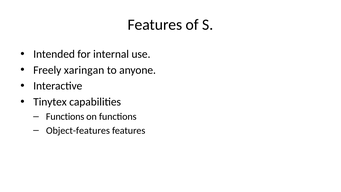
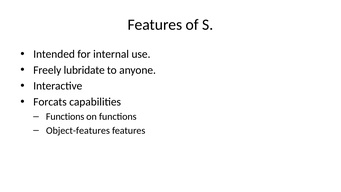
xaringan: xaringan -> lubridate
Tinytex: Tinytex -> Forcats
